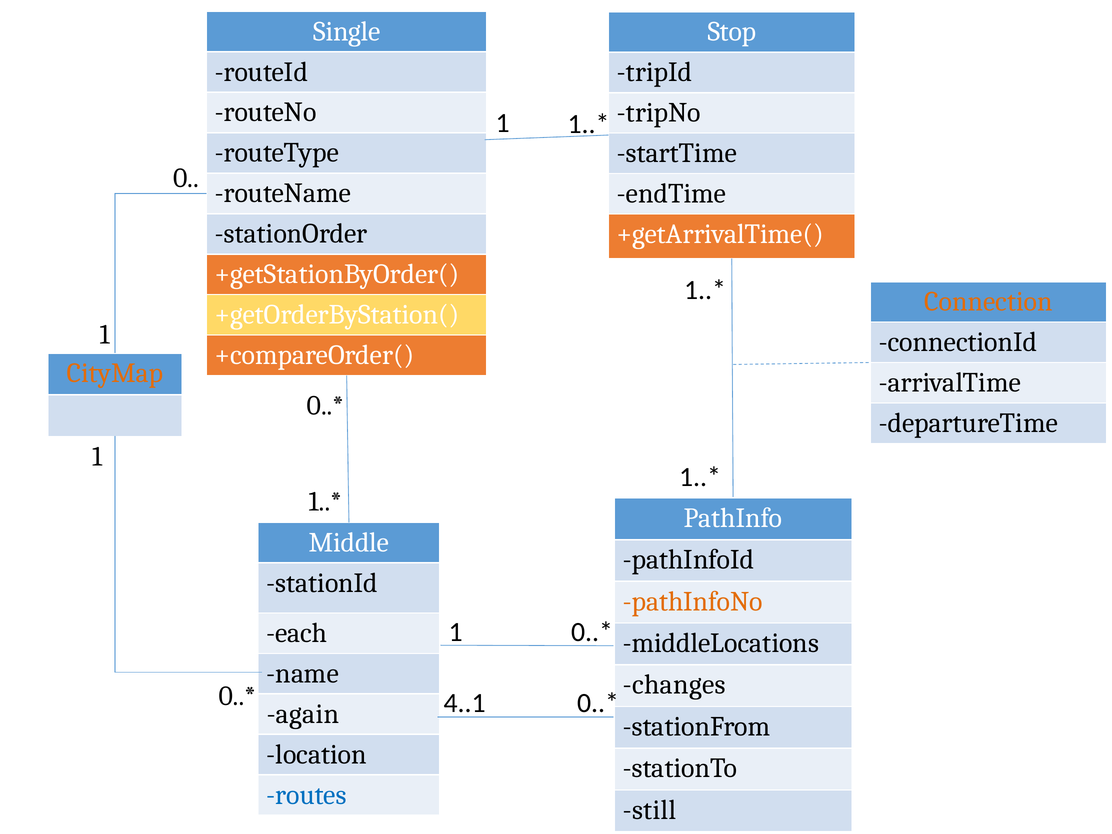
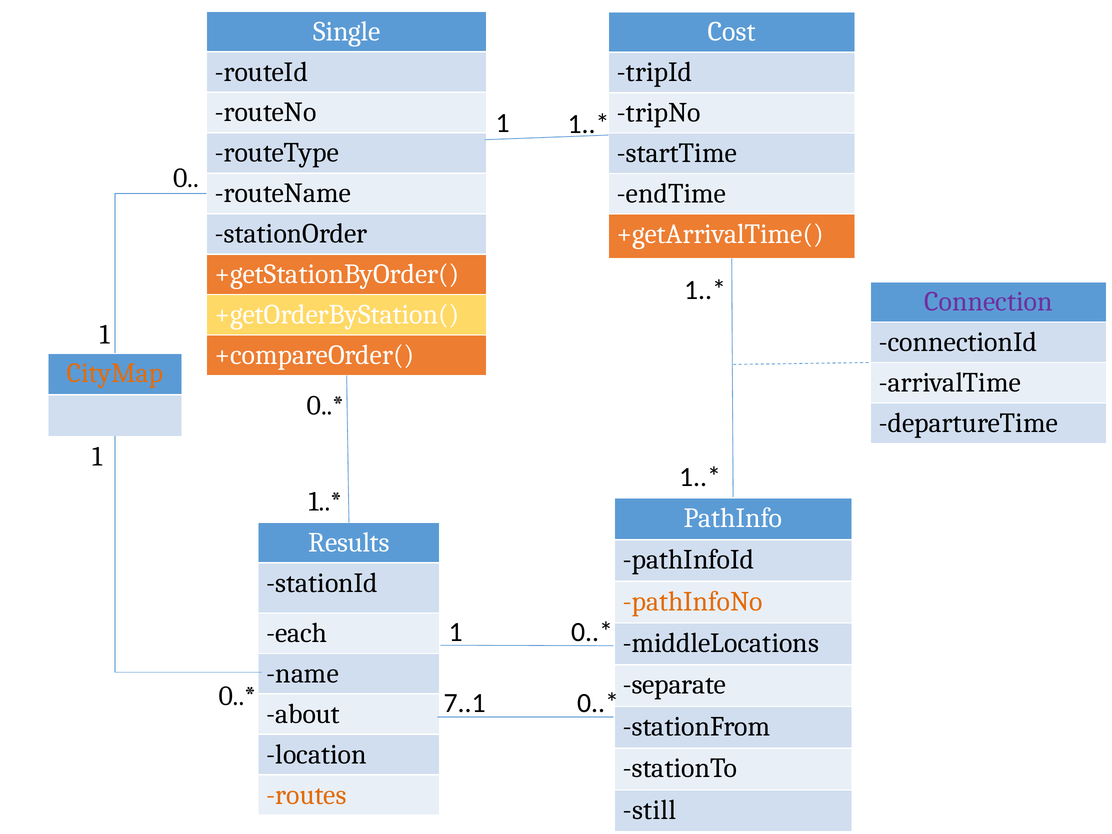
Stop: Stop -> Cost
Connection colour: orange -> purple
Middle: Middle -> Results
changes: changes -> separate
4..1: 4..1 -> 7..1
again: again -> about
routes colour: blue -> orange
